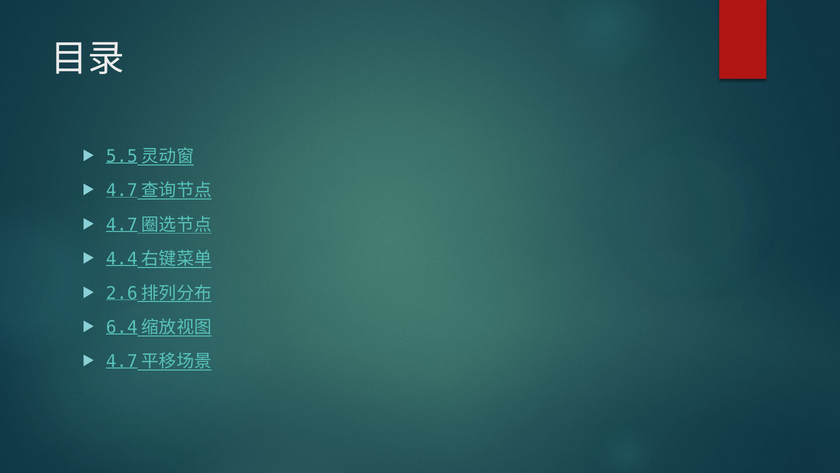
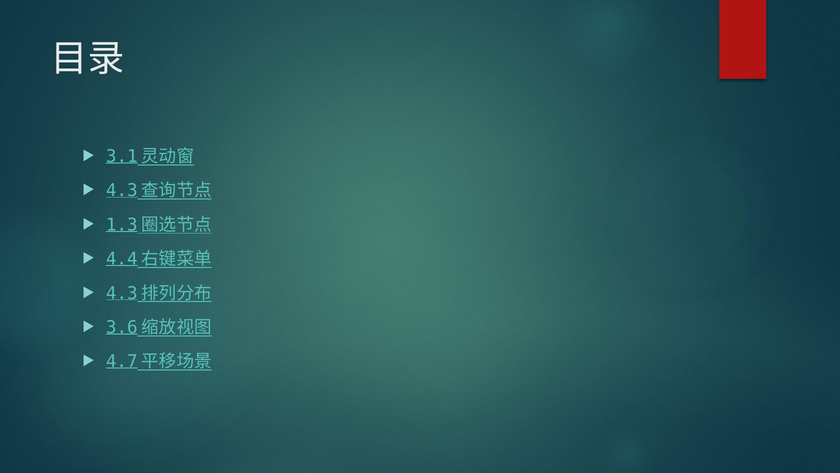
5.5: 5.5 -> 3.1
4.7 at (122, 190): 4.7 -> 4.3
4.7 at (122, 225): 4.7 -> 1.3
2.6 at (122, 293): 2.6 -> 4.3
6.4: 6.4 -> 3.6
